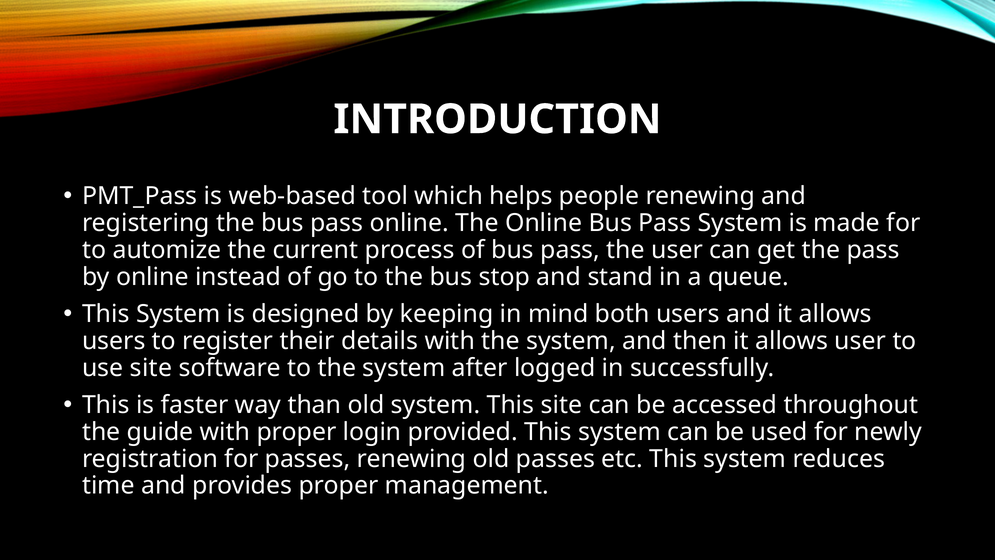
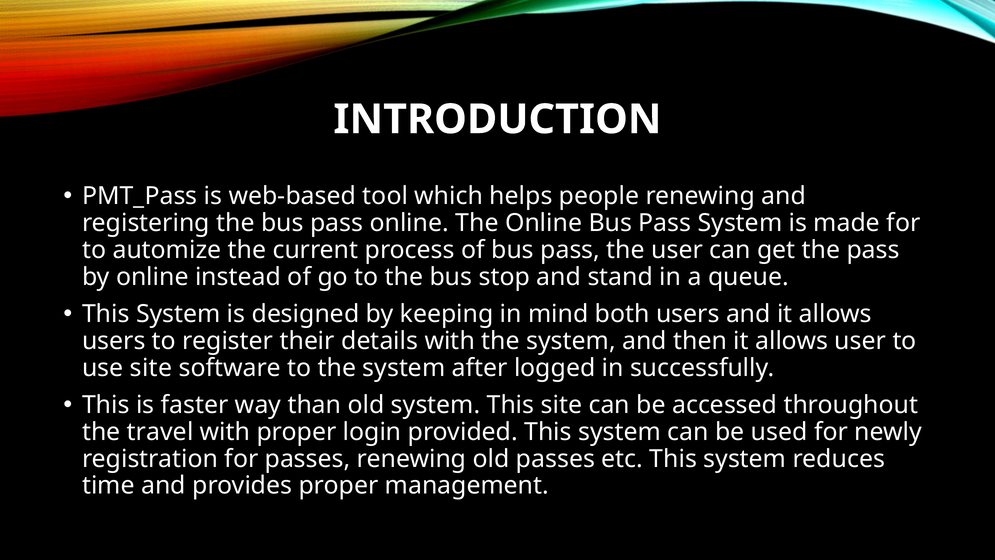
guide: guide -> travel
